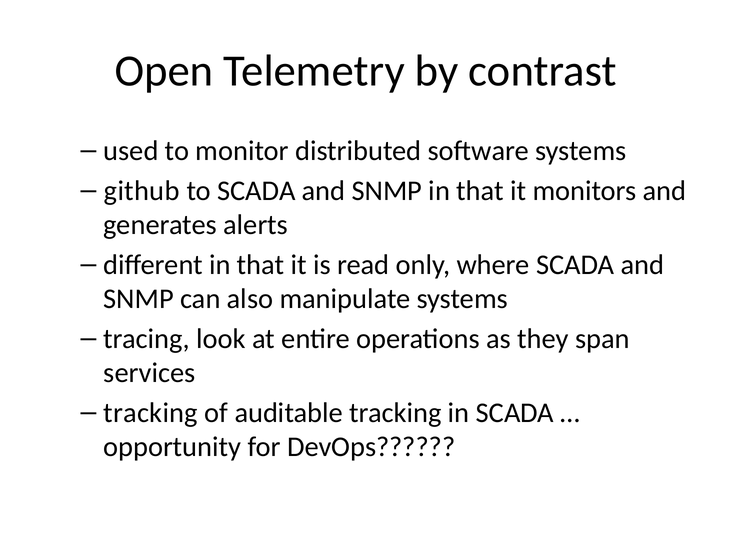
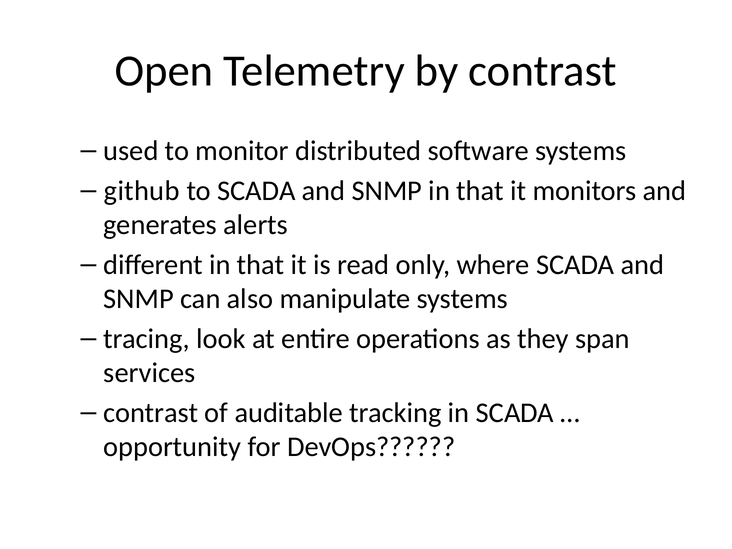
tracking at (151, 413): tracking -> contrast
